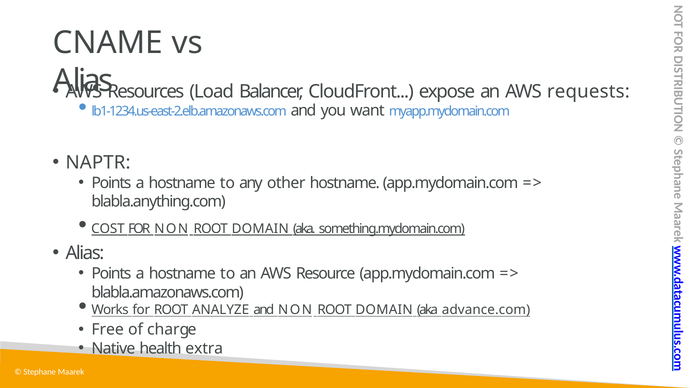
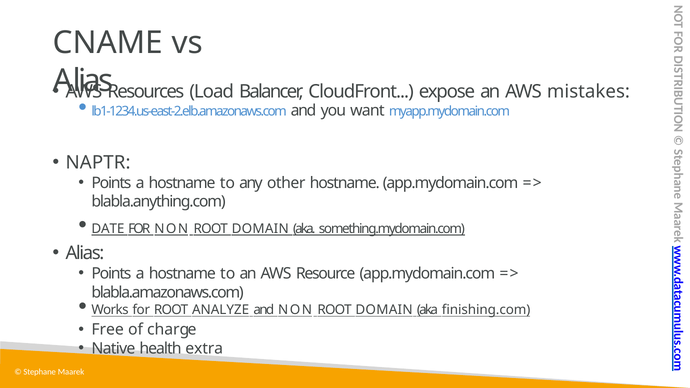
requests: requests -> mistakes
COST: COST -> DATE
advance.com: advance.com -> finishing.com
